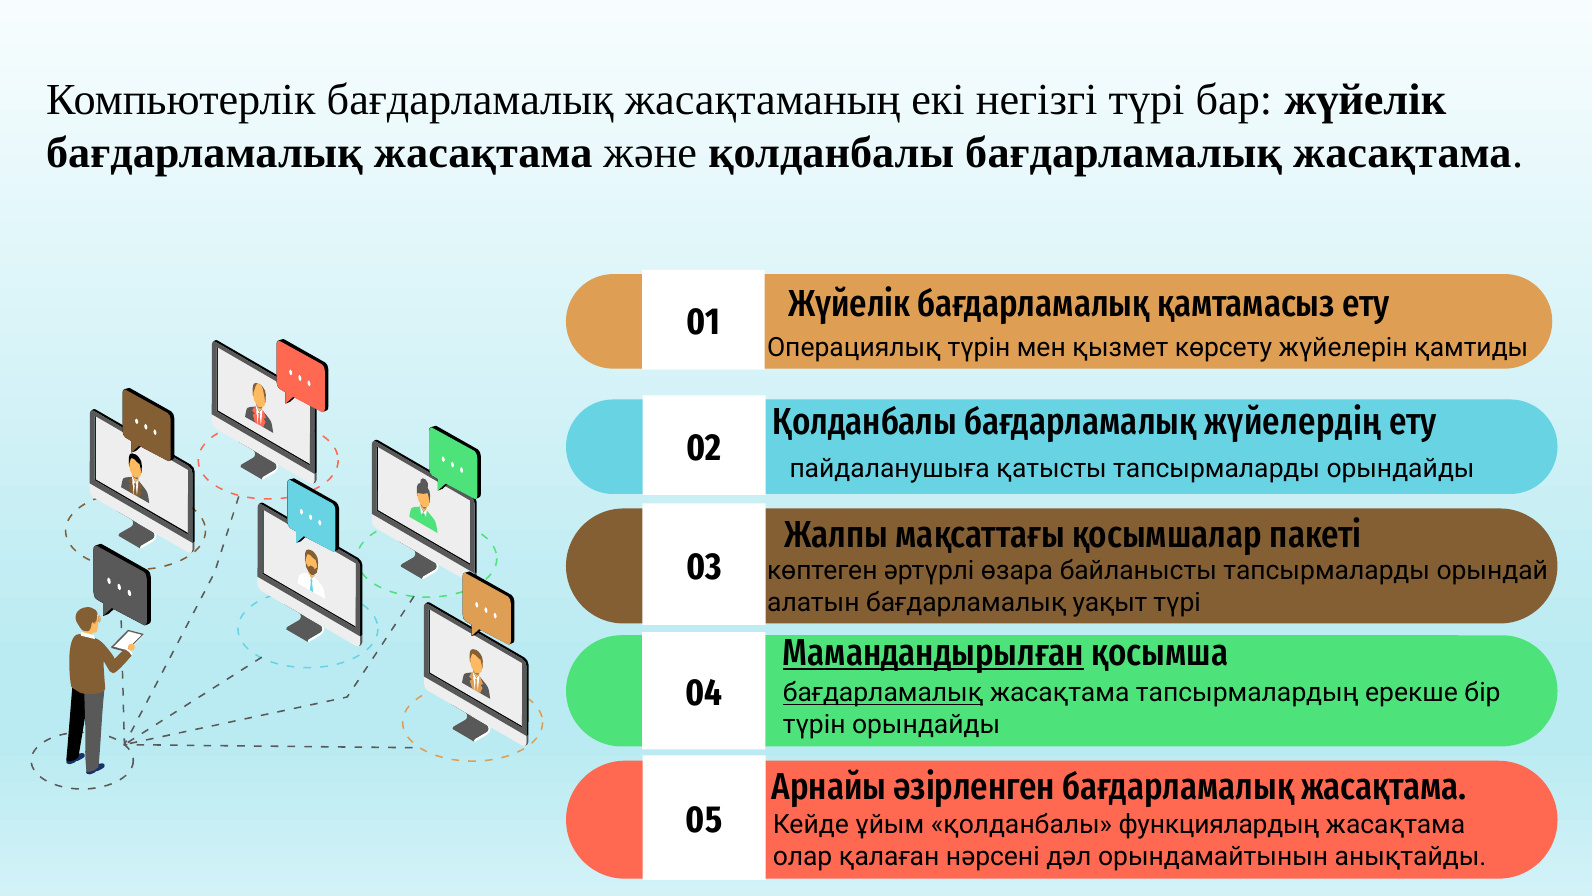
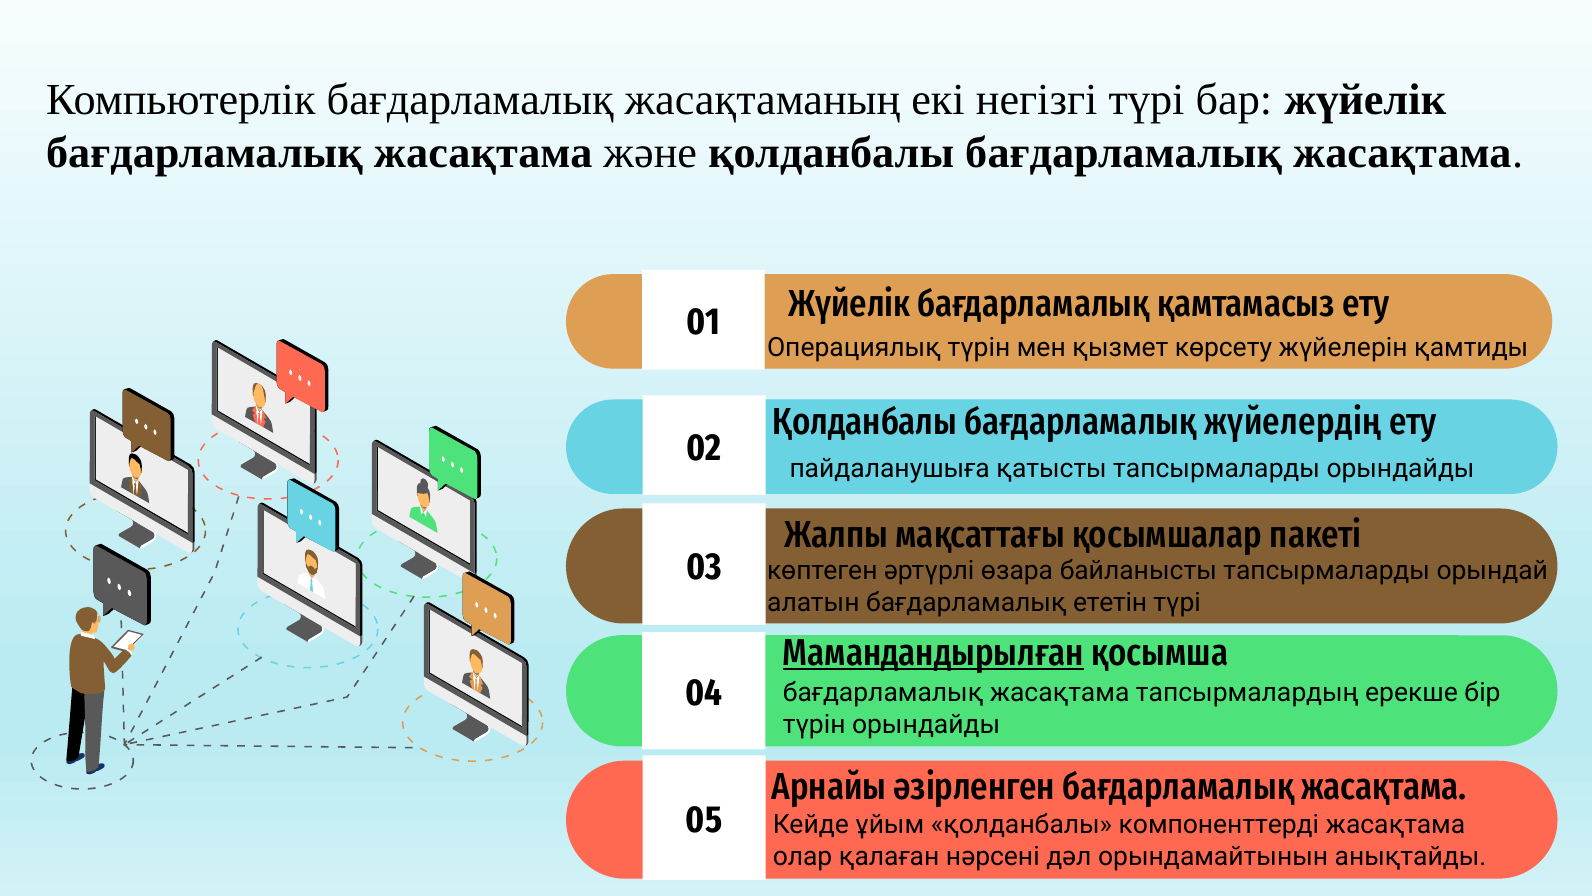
уақыт: уақыт -> ететін
бағдарламалық at (883, 693) underline: present -> none
функциялардың: функциялардың -> компоненттерді
